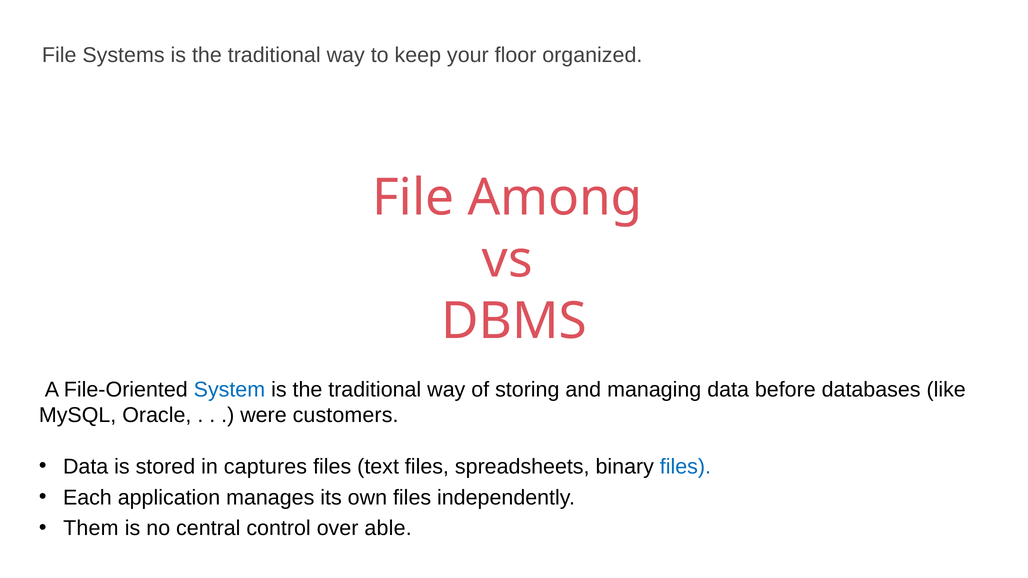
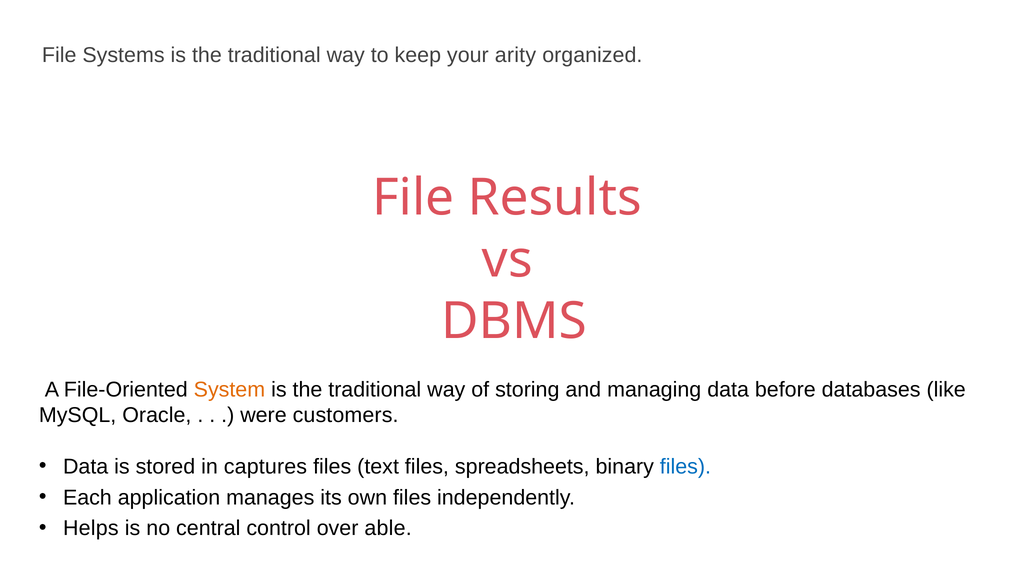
floor: floor -> arity
Among: Among -> Results
System colour: blue -> orange
Them: Them -> Helps
